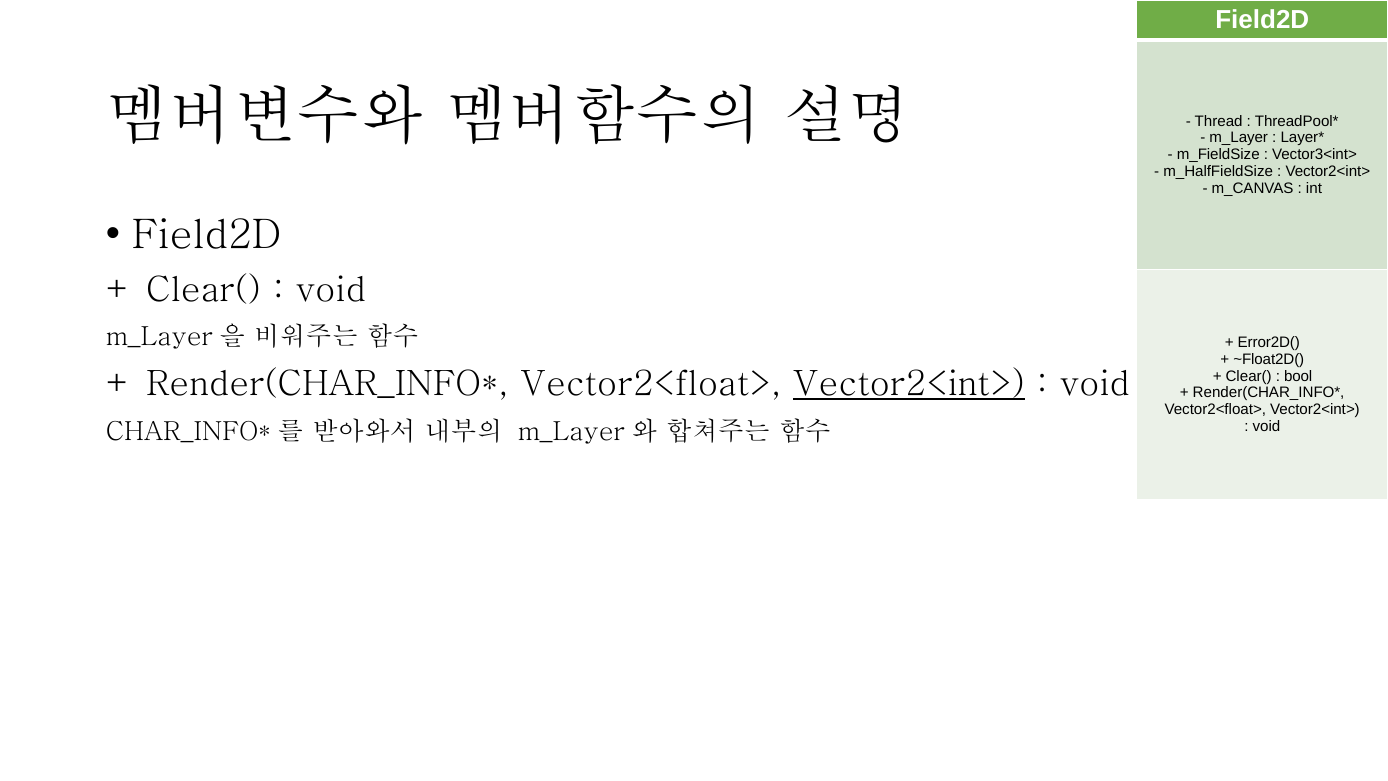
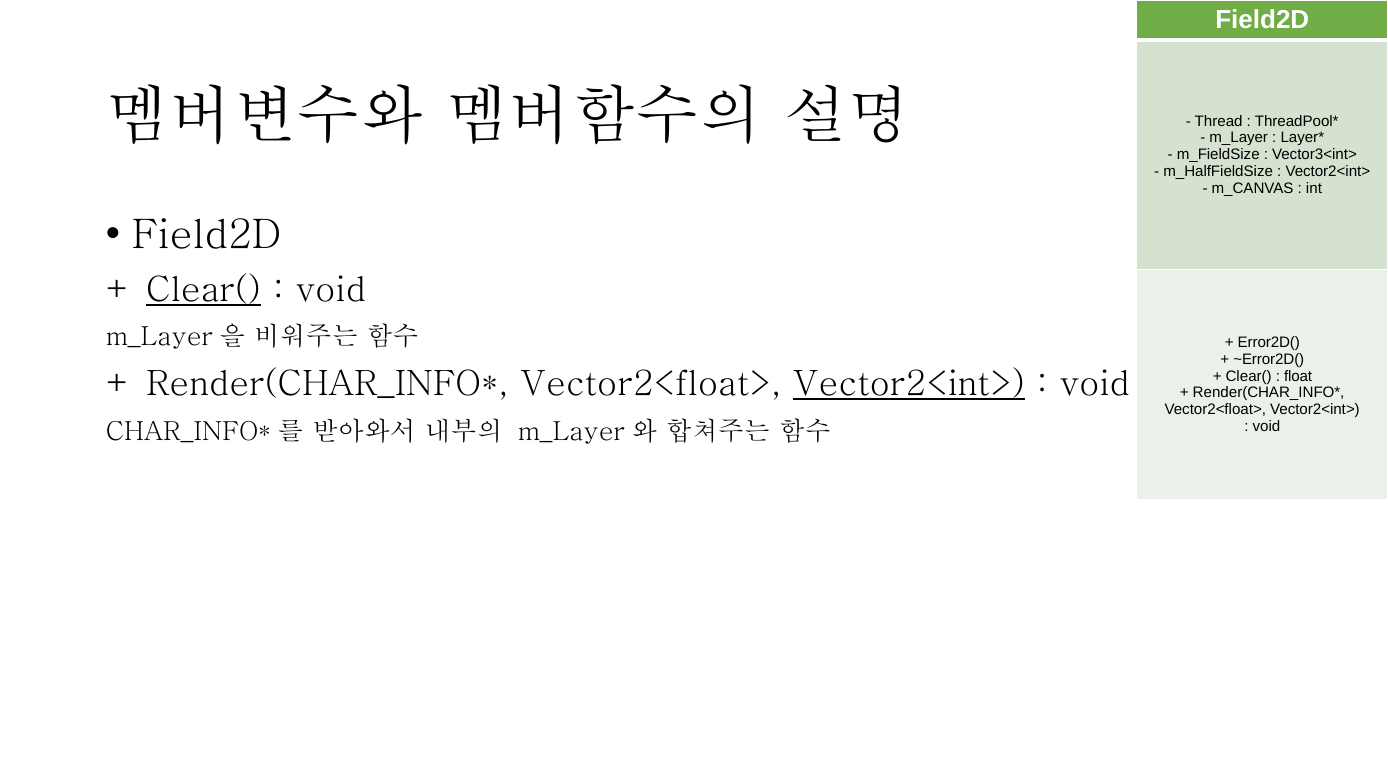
Clear( at (204, 290) underline: none -> present
~Float2D(: ~Float2D( -> ~Error2D(
bool: bool -> float
